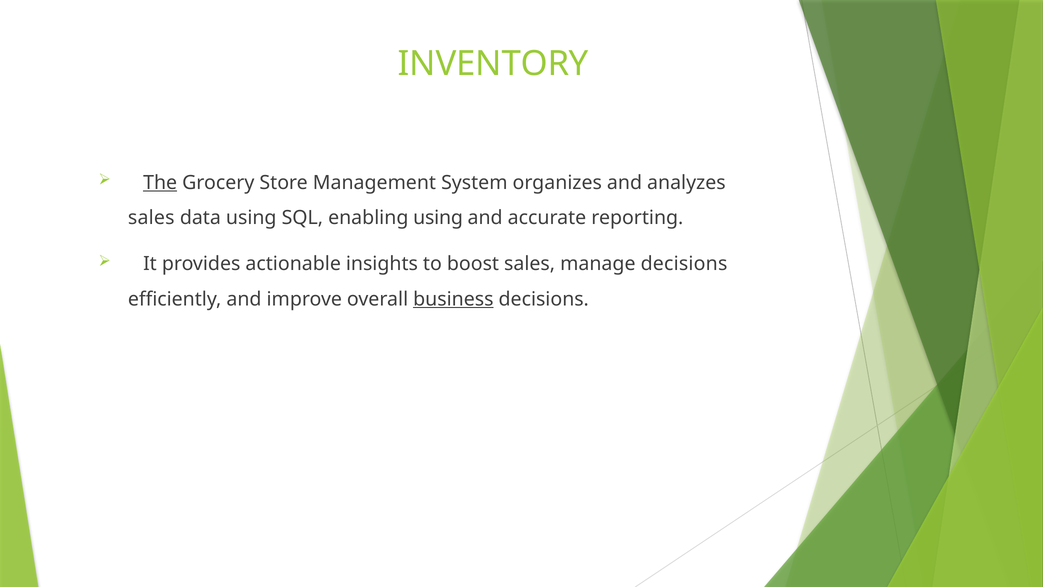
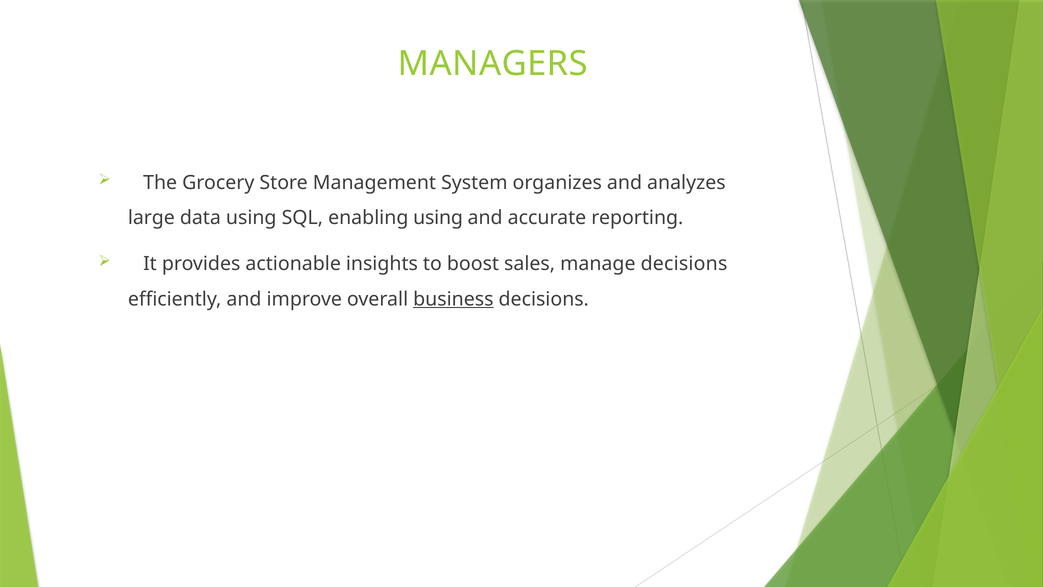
INVENTORY: INVENTORY -> MANAGERS
The underline: present -> none
sales at (151, 218): sales -> large
